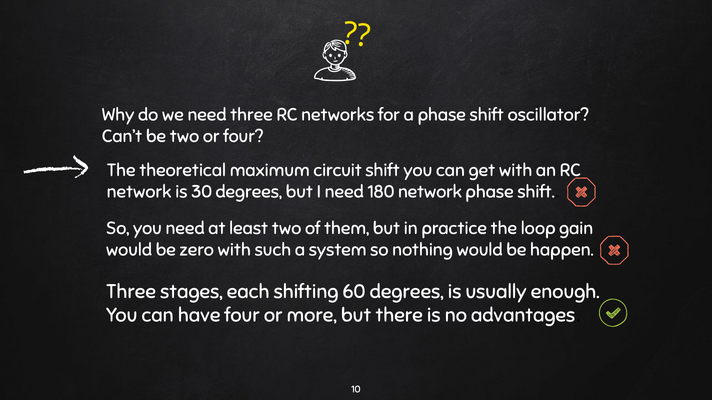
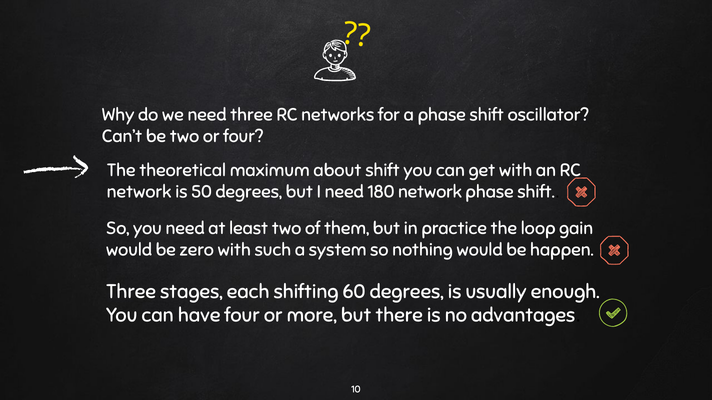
circuit: circuit -> about
30: 30 -> 50
